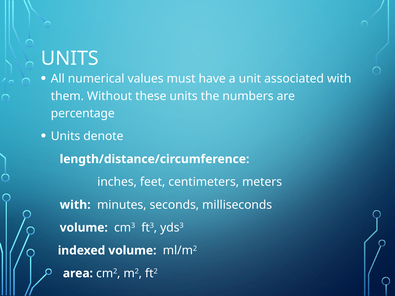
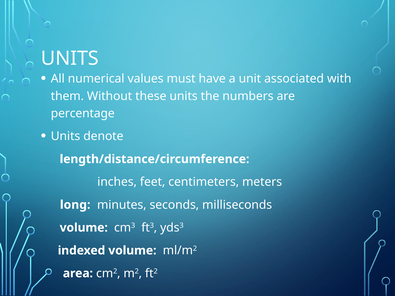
with at (75, 205): with -> long
